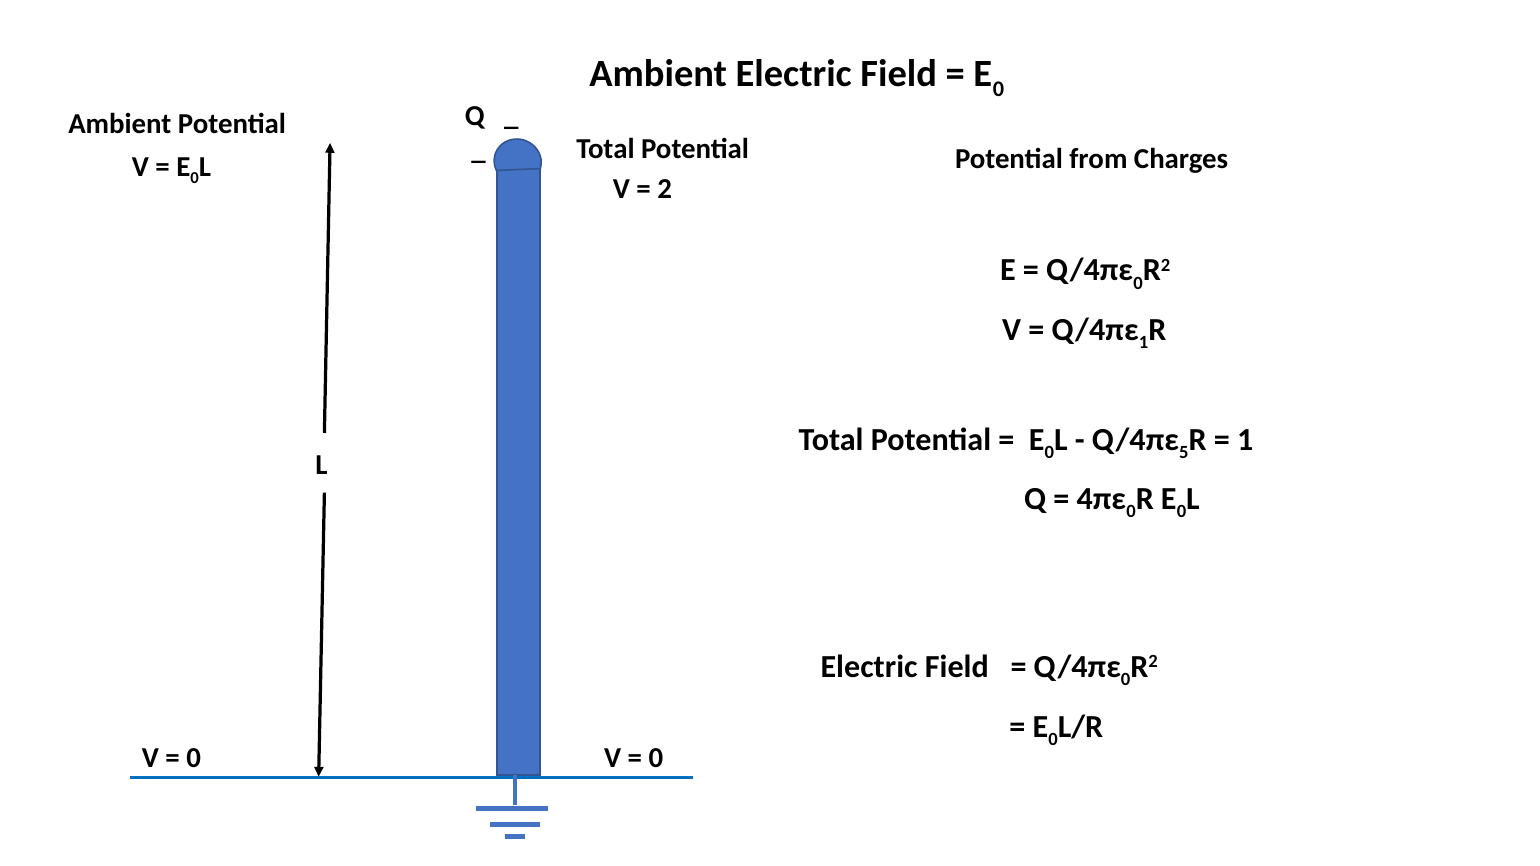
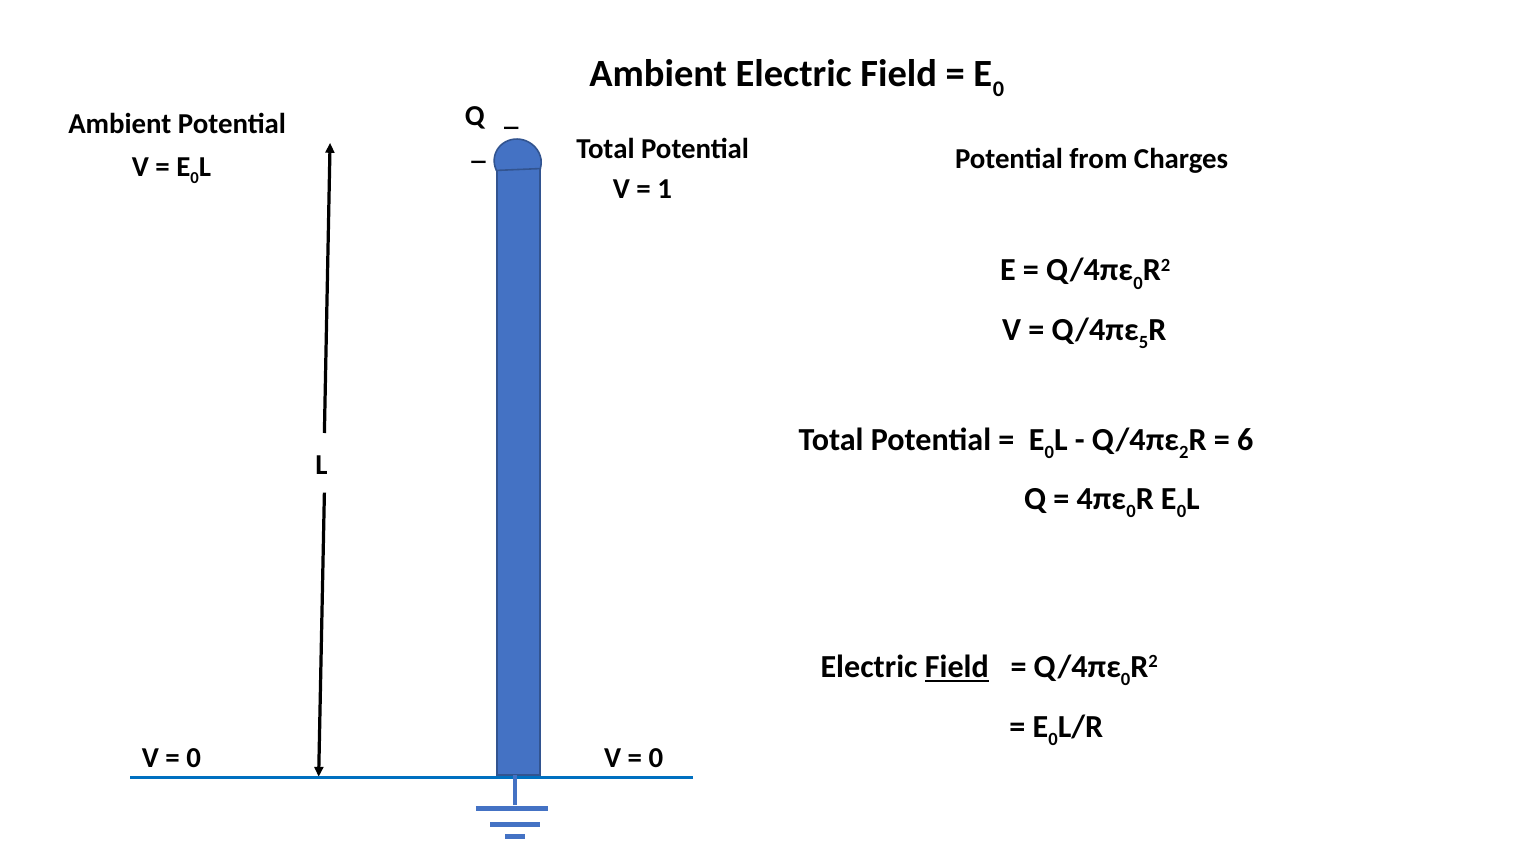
2: 2 -> 1
1 at (1144, 343): 1 -> 5
5: 5 -> 2
1 at (1245, 440): 1 -> 6
Field at (957, 667) underline: none -> present
